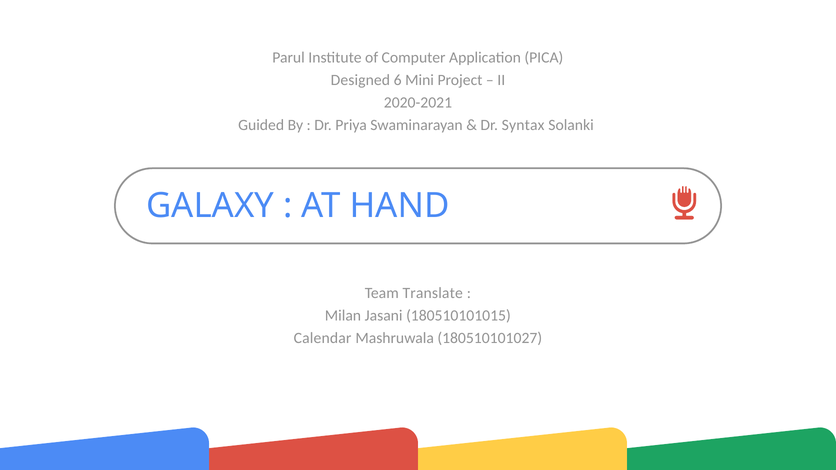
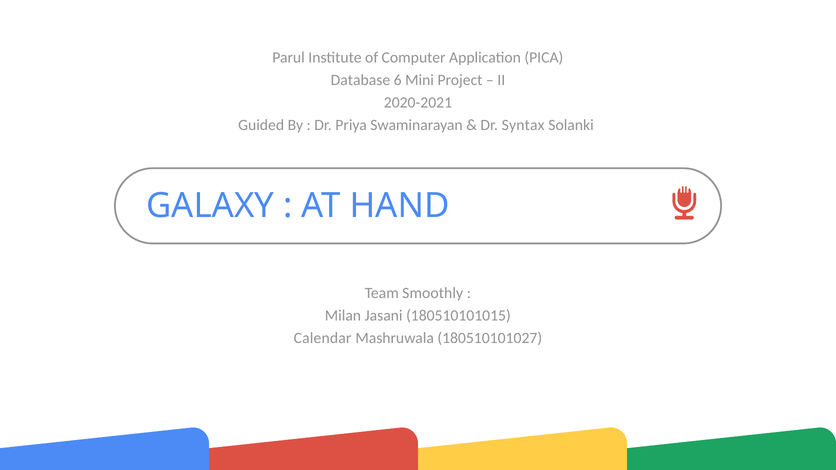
Designed: Designed -> Database
Translate: Translate -> Smoothly
